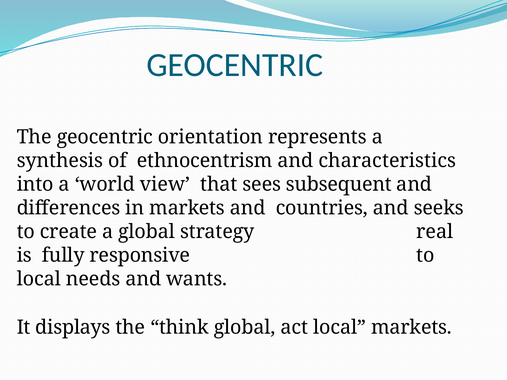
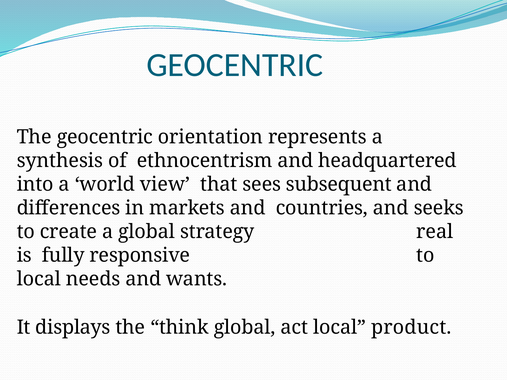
characteristics: characteristics -> headquartered
local markets: markets -> product
